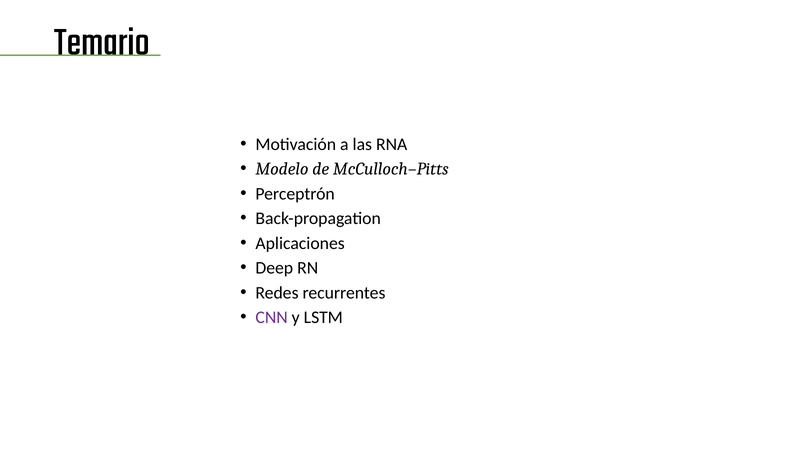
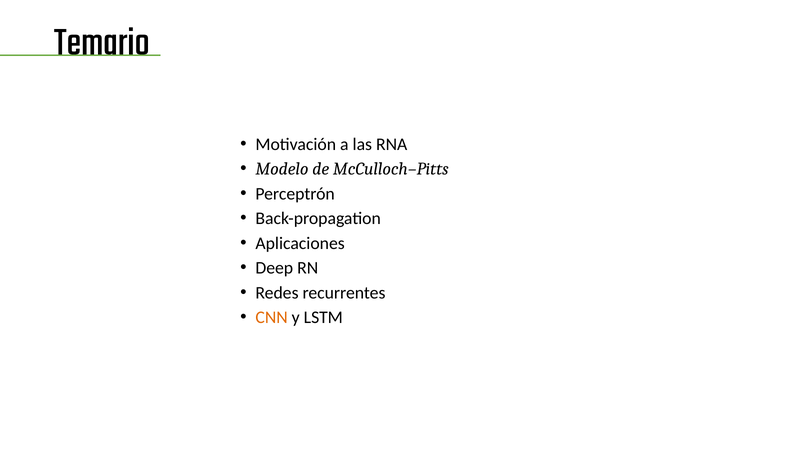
CNN colour: purple -> orange
